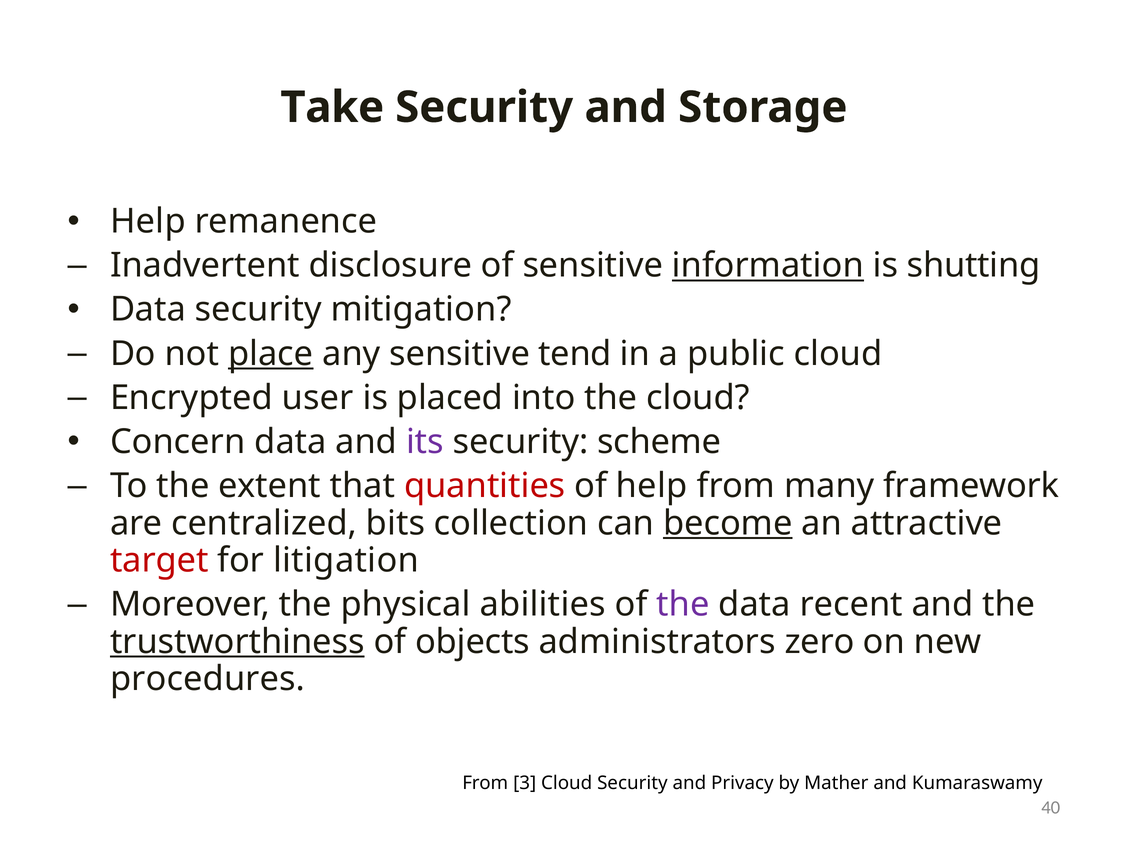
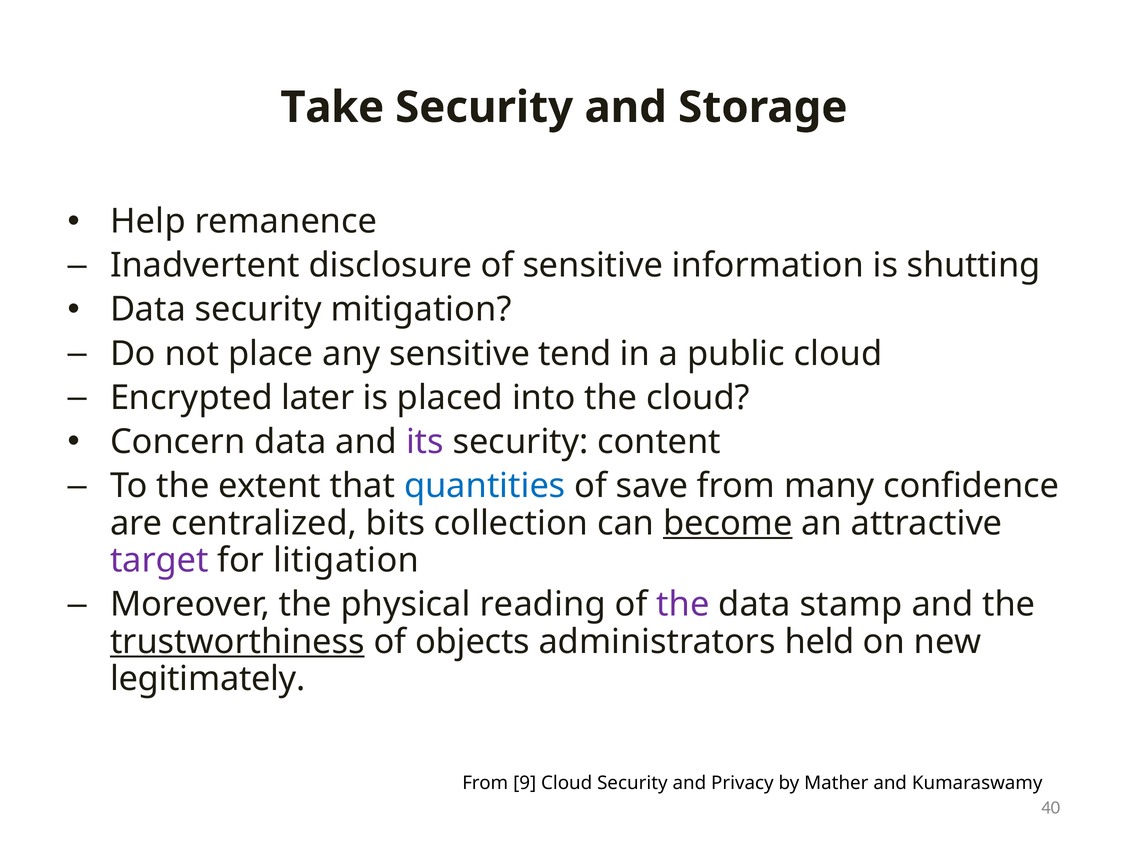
information underline: present -> none
place underline: present -> none
user: user -> later
scheme: scheme -> content
quantities colour: red -> blue
of help: help -> save
framework: framework -> confidence
target colour: red -> purple
abilities: abilities -> reading
recent: recent -> stamp
zero: zero -> held
procedures: procedures -> legitimately
3: 3 -> 9
